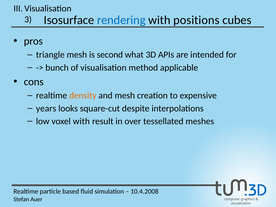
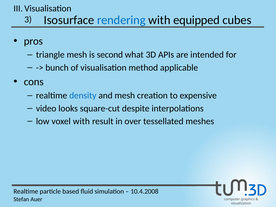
positions: positions -> equipped
density colour: orange -> blue
years: years -> video
